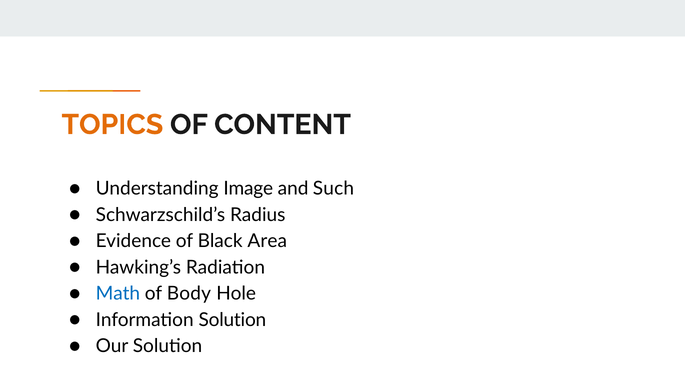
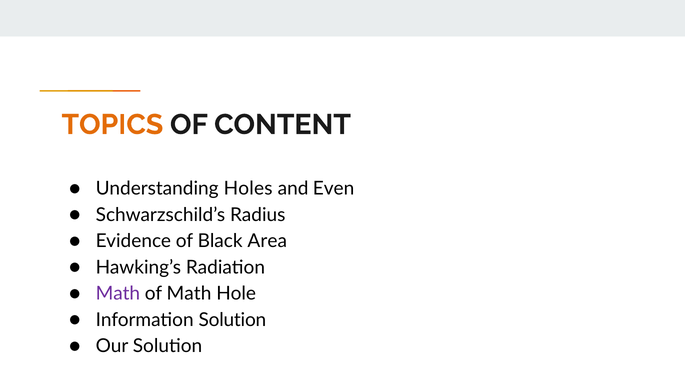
Image: Image -> Holes
Such: Such -> Even
Math at (118, 294) colour: blue -> purple
of Body: Body -> Math
